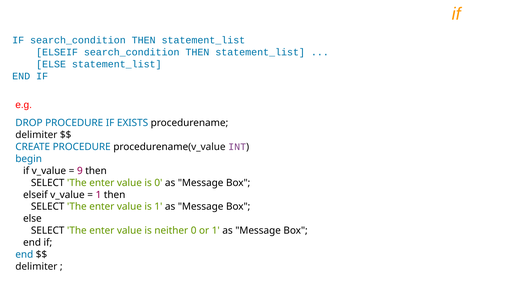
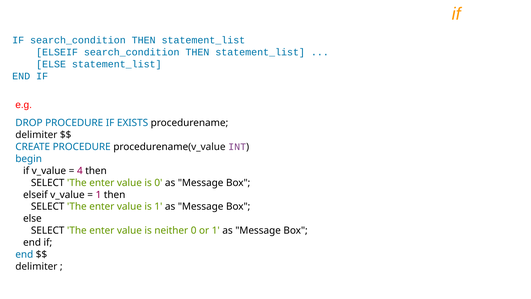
9: 9 -> 4
